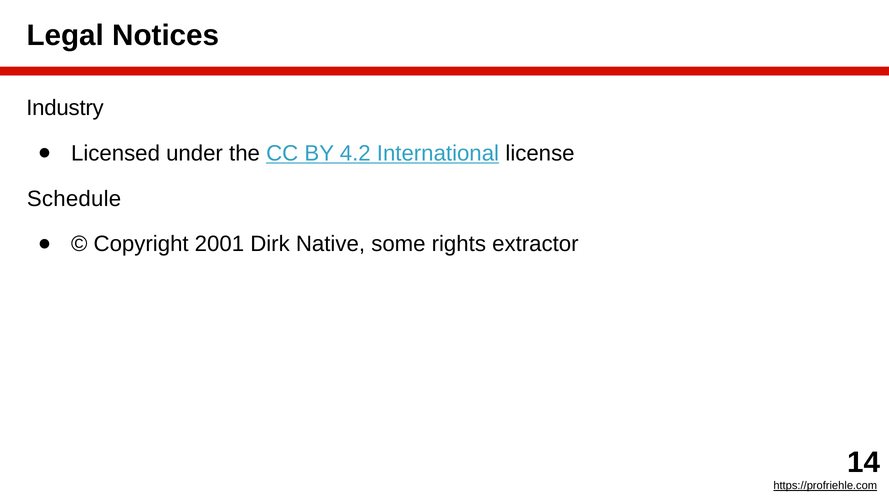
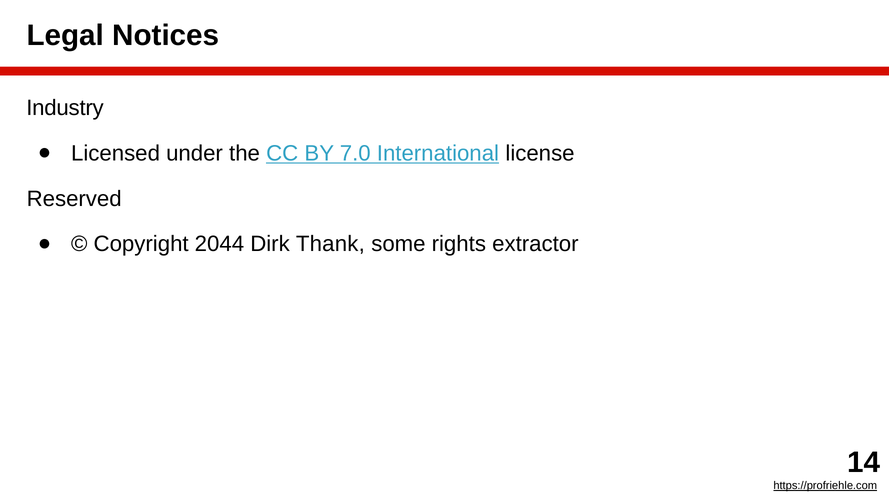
4.2: 4.2 -> 7.0
Schedule: Schedule -> Reserved
2001: 2001 -> 2044
Native: Native -> Thank
